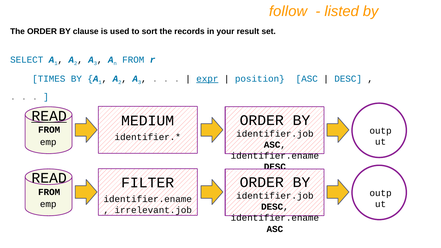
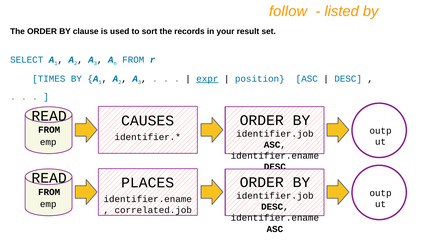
READ at (49, 116) underline: present -> none
MEDIUM: MEDIUM -> CAUSES
FILTER: FILTER -> PLACES
irrelevant.job: irrelevant.job -> correlated.job
